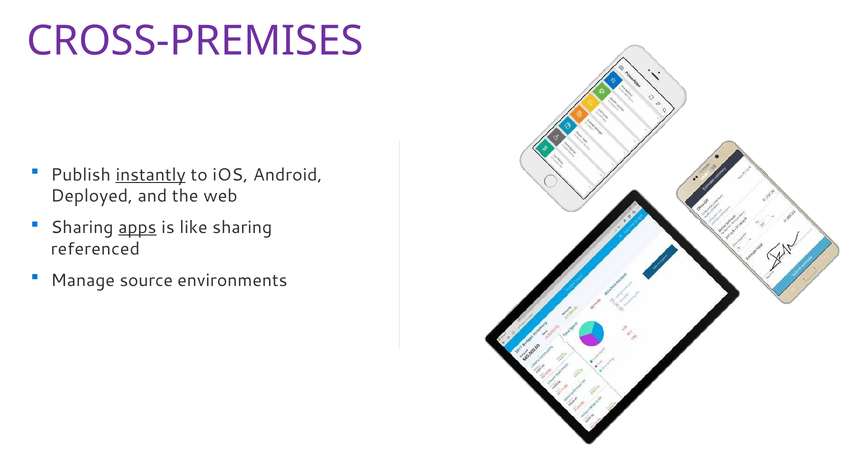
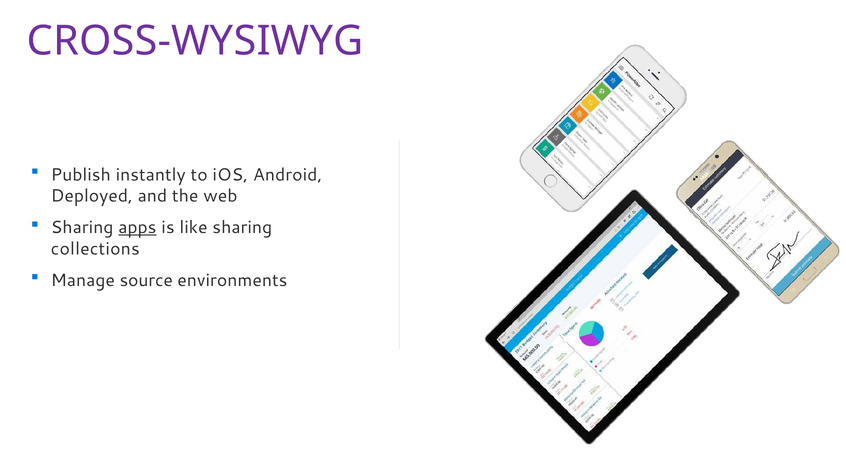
CROSS-PREMISES: CROSS-PREMISES -> CROSS-WYSIWYG
instantly underline: present -> none
referenced: referenced -> collections
